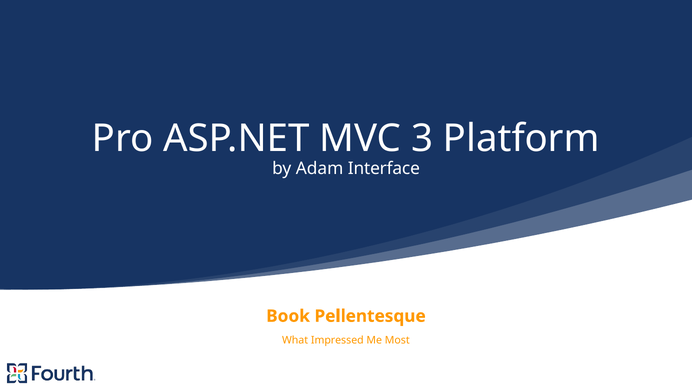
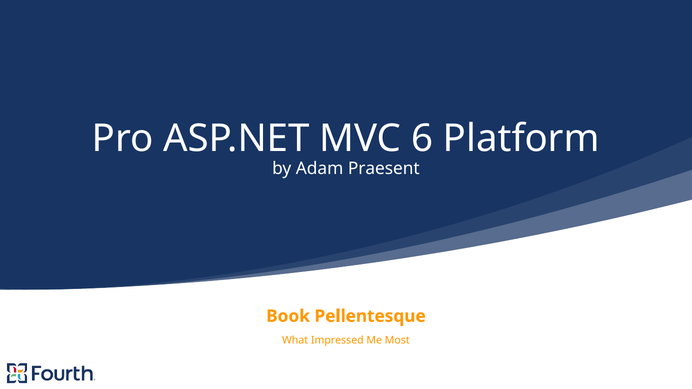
3: 3 -> 6
Interface: Interface -> Praesent
